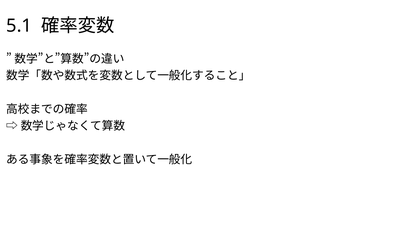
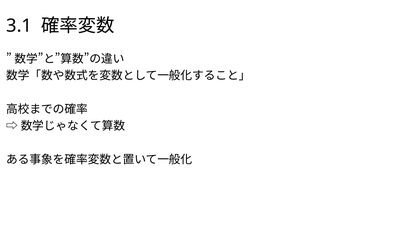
5.1: 5.1 -> 3.1
